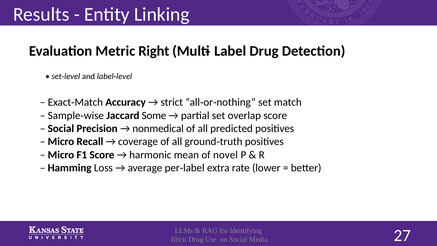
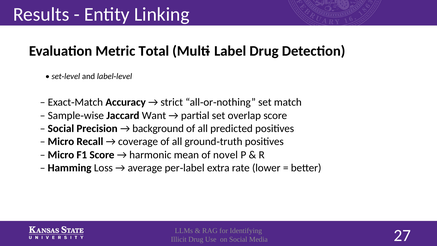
Right: Right -> Total
Some: Some -> Want
nonmedical: nonmedical -> background
